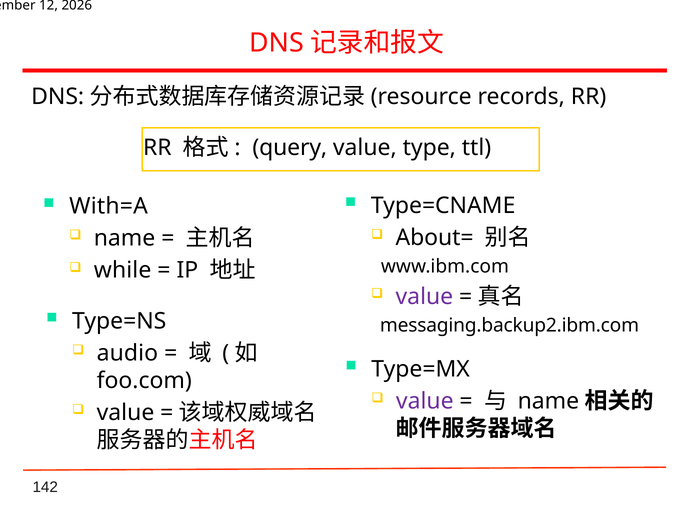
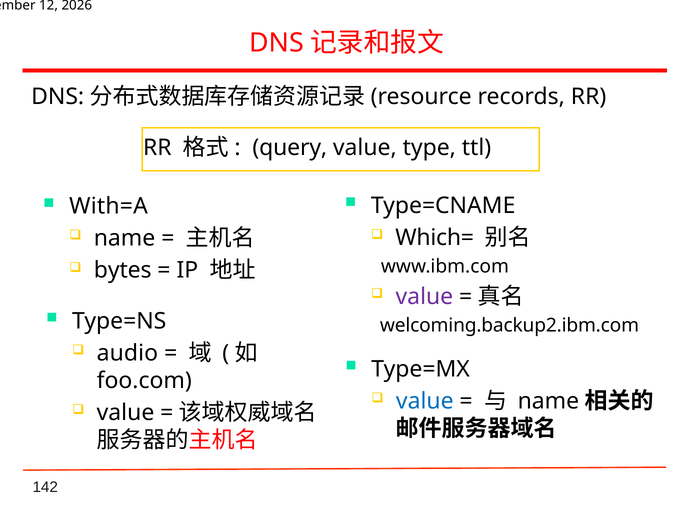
About=: About= -> Which=
while: while -> bytes
messaging.backup2.ibm.com: messaging.backup2.ibm.com -> welcoming.backup2.ibm.com
value at (425, 402) colour: purple -> blue
